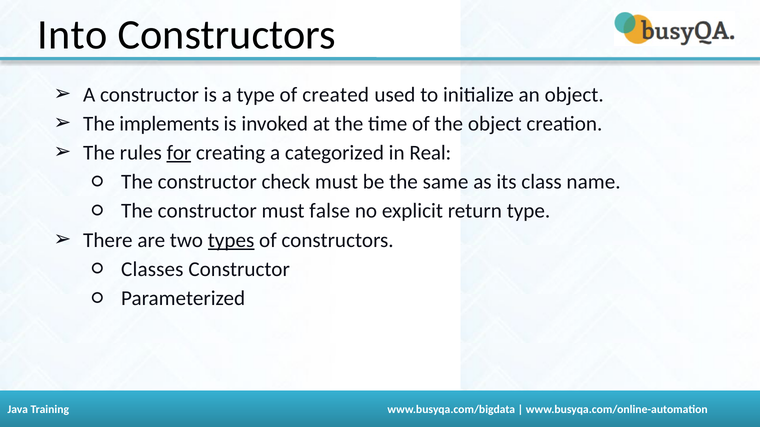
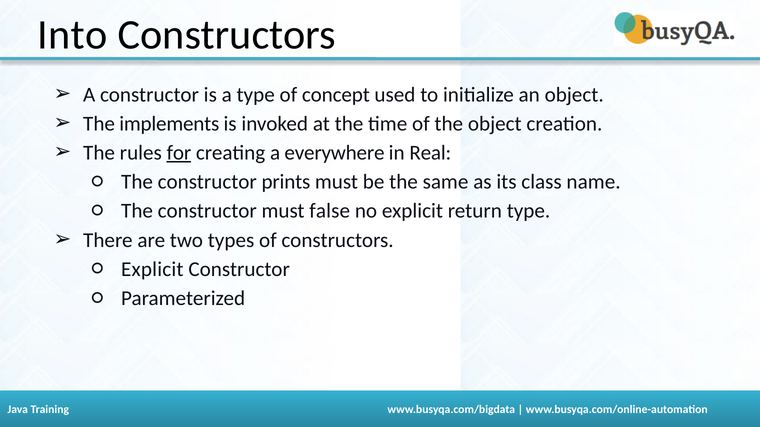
created: created -> concept
categorized: categorized -> everywhere
check: check -> prints
types underline: present -> none
Classes at (152, 270): Classes -> Explicit
